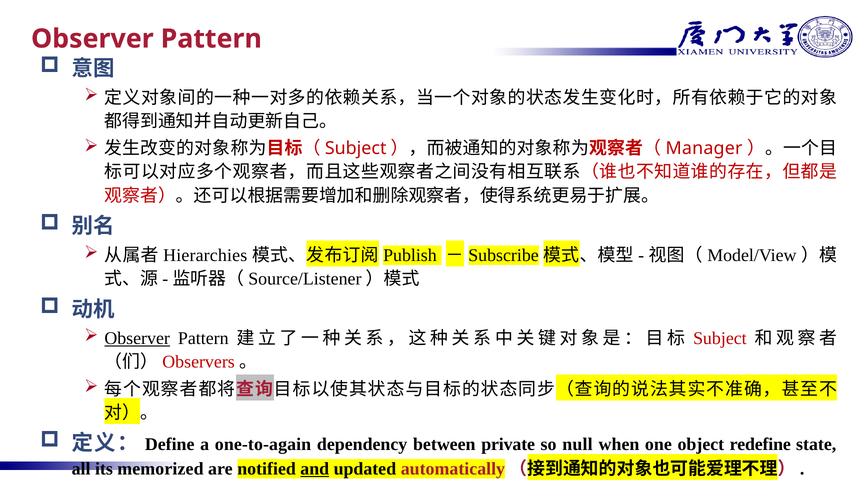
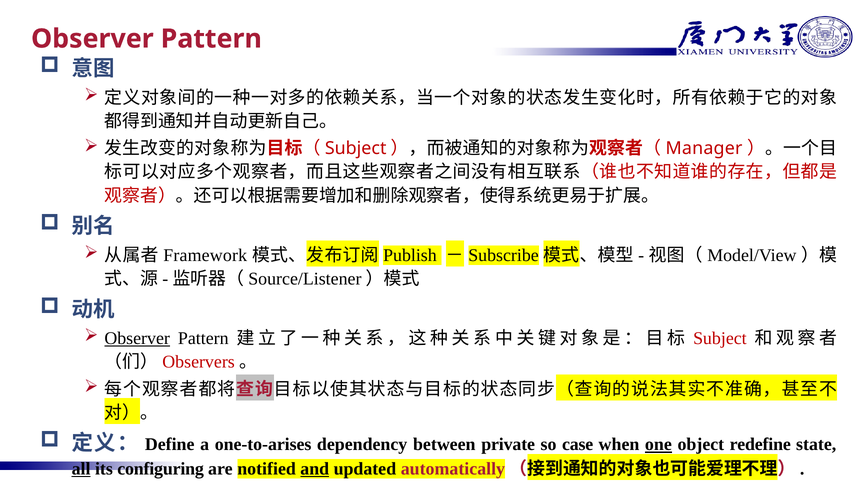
Hierarchies: Hierarchies -> Framework
one-to-again: one-to-again -> one-to-arises
null: null -> case
one underline: none -> present
all underline: none -> present
memorized: memorized -> configuring
